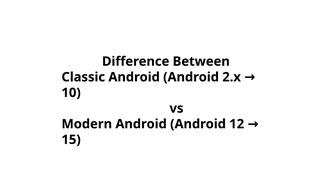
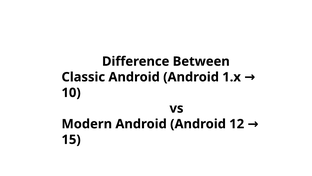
2.x: 2.x -> 1.x
